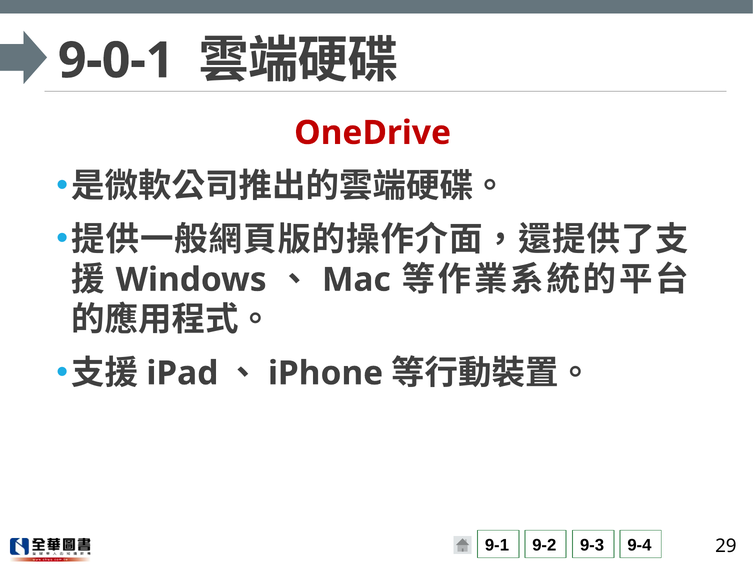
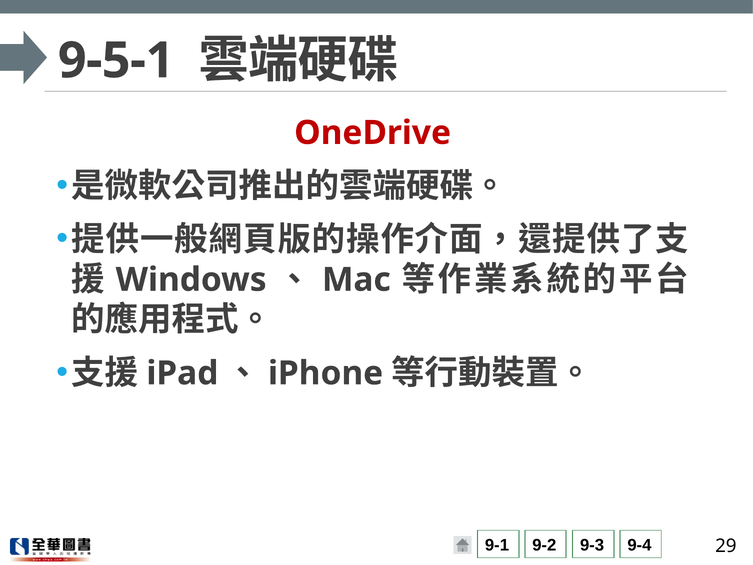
9-0-1: 9-0-1 -> 9-5-1
